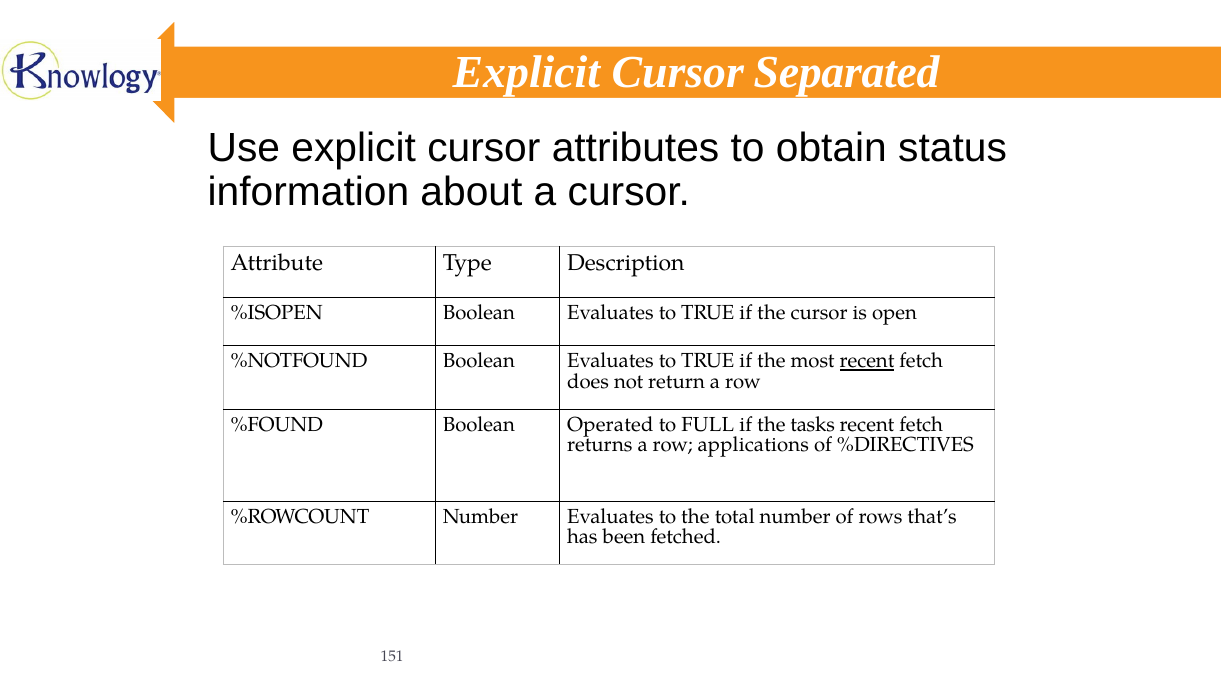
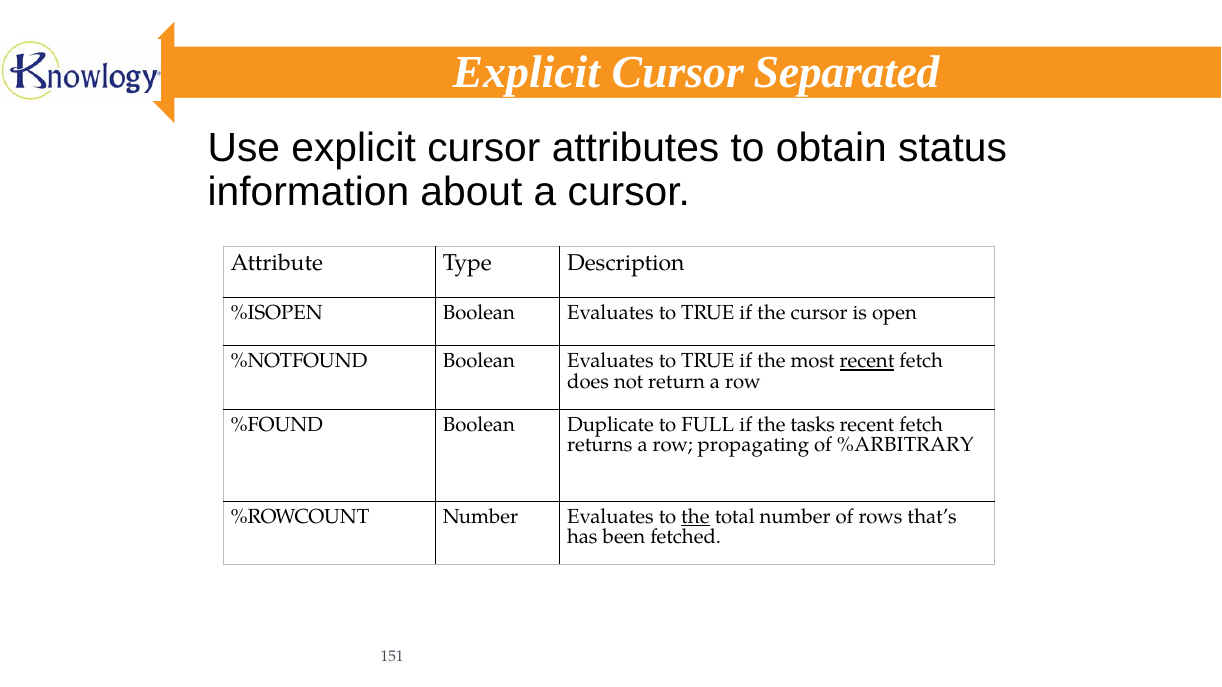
Operated: Operated -> Duplicate
applications: applications -> propagating
%DIRECTIVES: %DIRECTIVES -> %ARBITRARY
the at (695, 517) underline: none -> present
